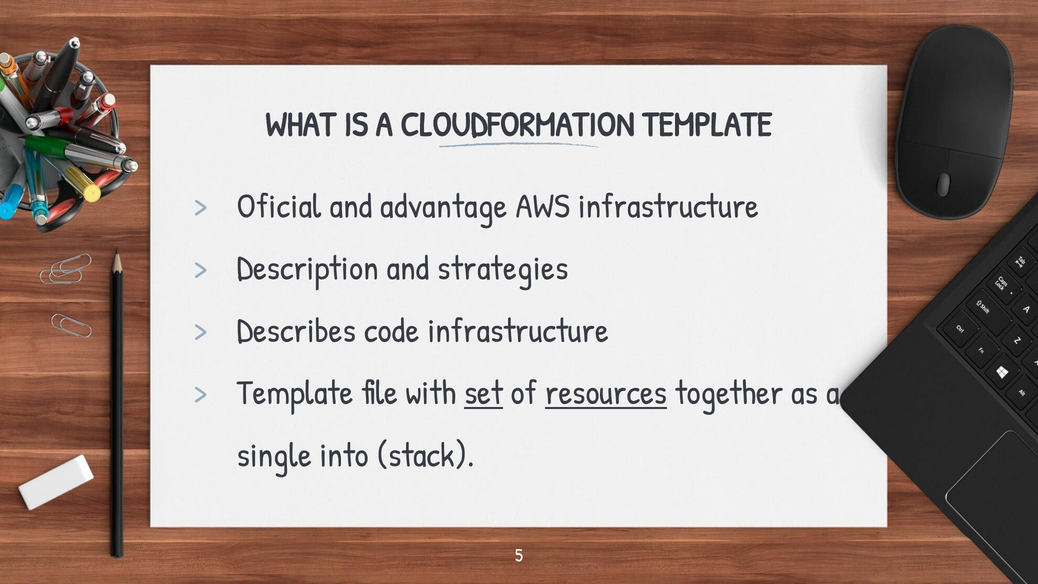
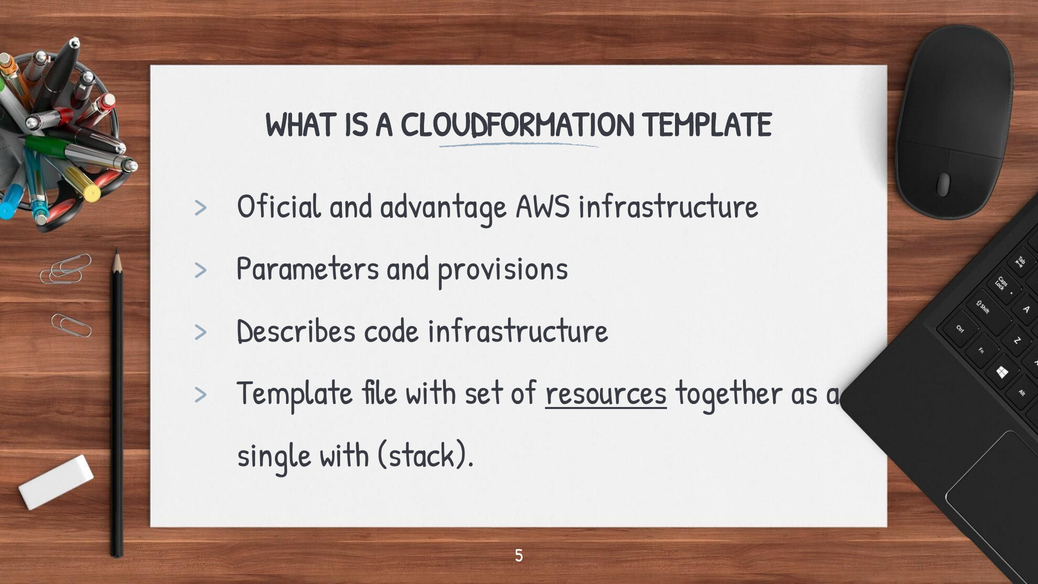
Description: Description -> Parameters
strategies: strategies -> provisions
set underline: present -> none
single into: into -> with
